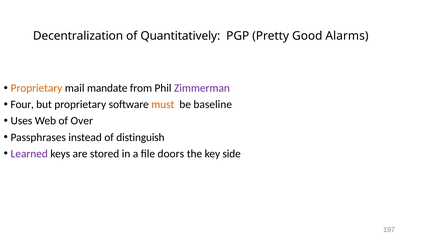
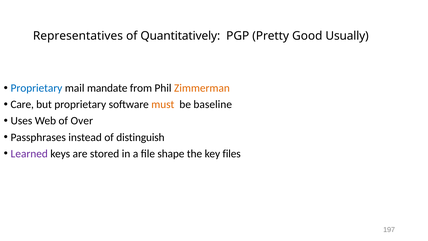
Decentralization: Decentralization -> Representatives
Alarms: Alarms -> Usually
Proprietary at (37, 88) colour: orange -> blue
Zimmerman colour: purple -> orange
Four: Four -> Care
doors: doors -> shape
side: side -> files
